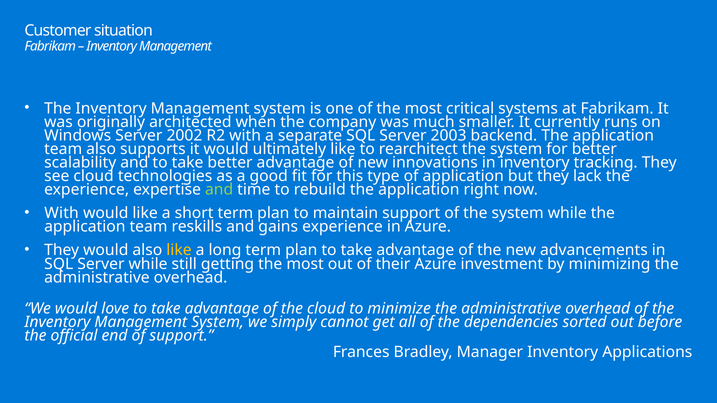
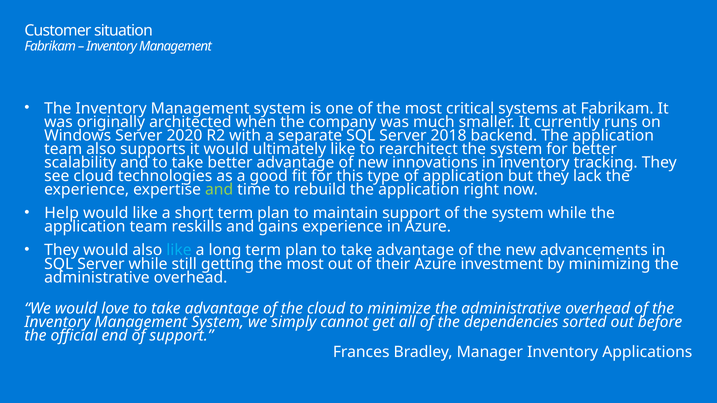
2002: 2002 -> 2020
2003: 2003 -> 2018
With at (62, 213): With -> Help
like at (179, 251) colour: yellow -> light blue
